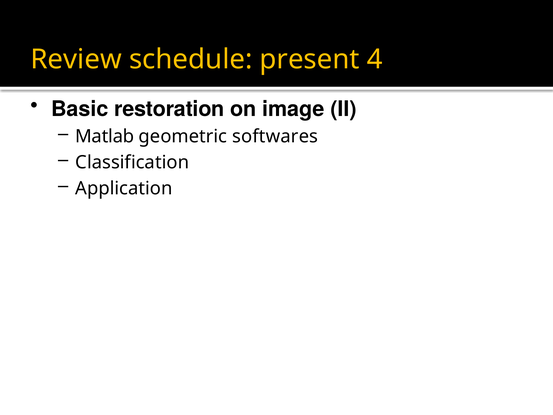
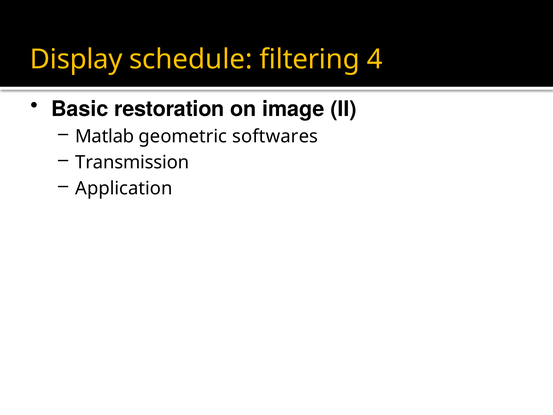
Review: Review -> Display
present: present -> filtering
Classification: Classification -> Transmission
